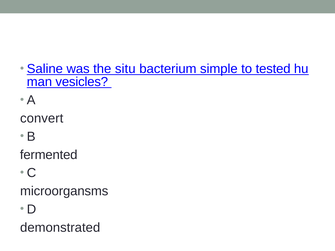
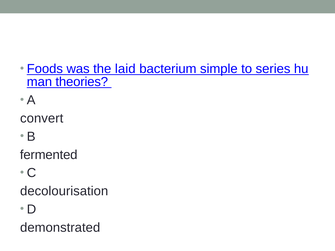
Saline: Saline -> Foods
situ: situ -> laid
tested: tested -> series
vesicles: vesicles -> theories
microorgansms: microorgansms -> decolourisation
